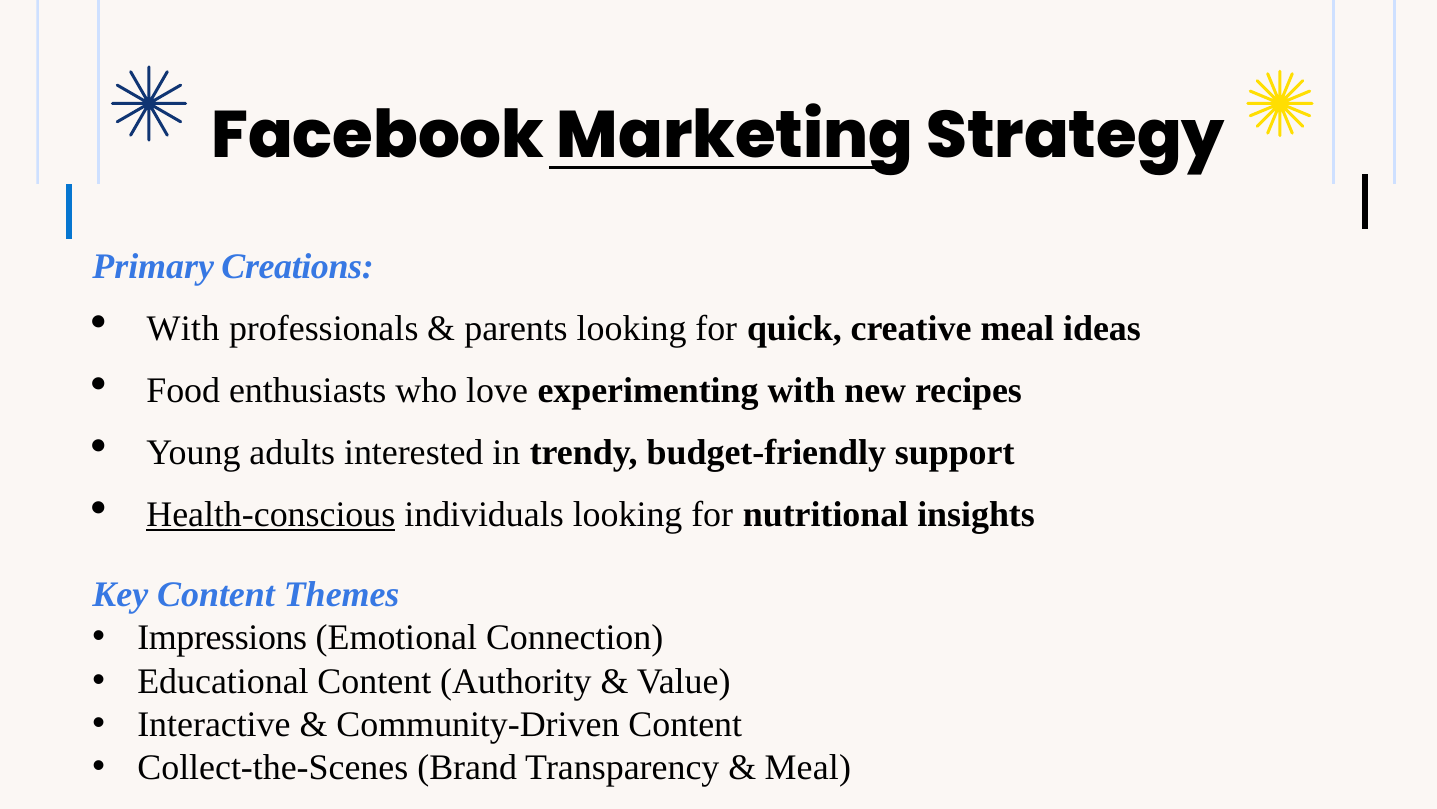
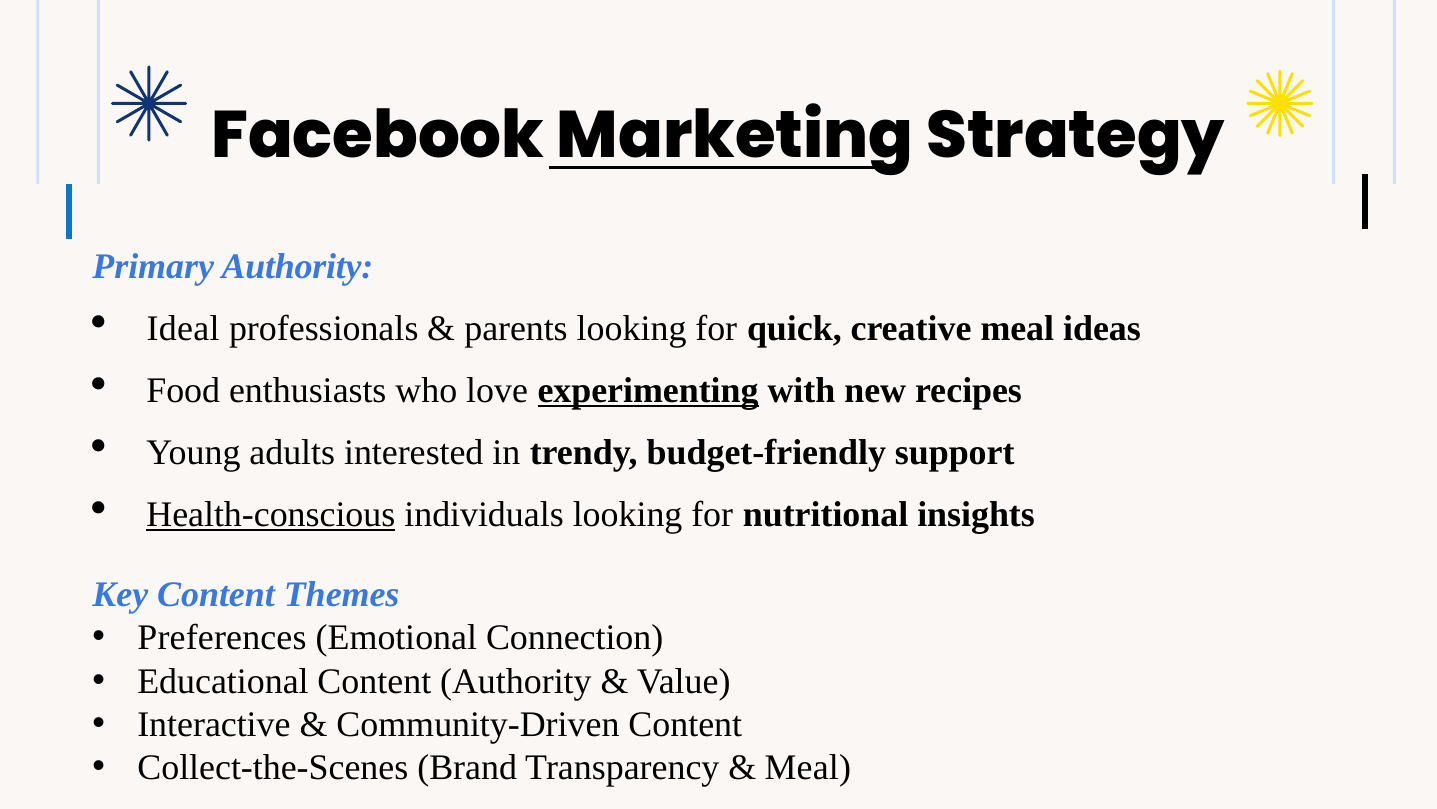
Primary Creations: Creations -> Authority
With at (183, 328): With -> Ideal
experimenting underline: none -> present
Impressions: Impressions -> Preferences
